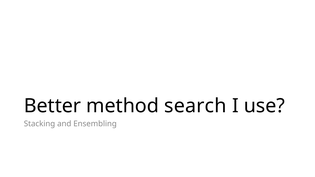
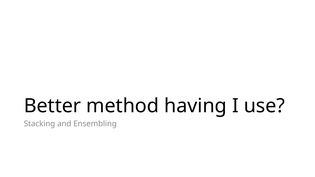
search: search -> having
